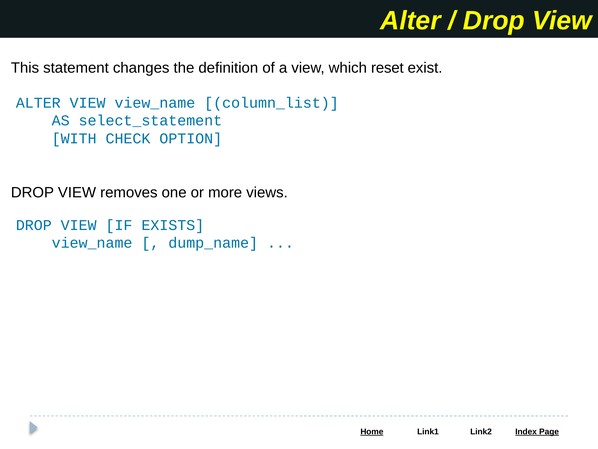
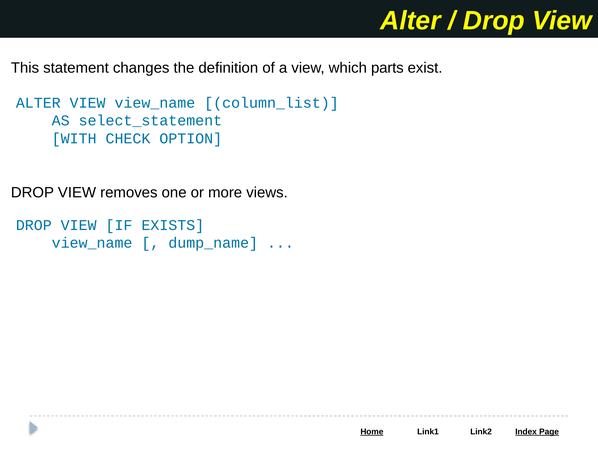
reset: reset -> parts
